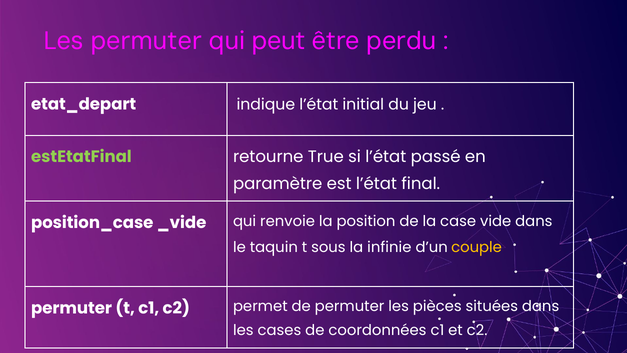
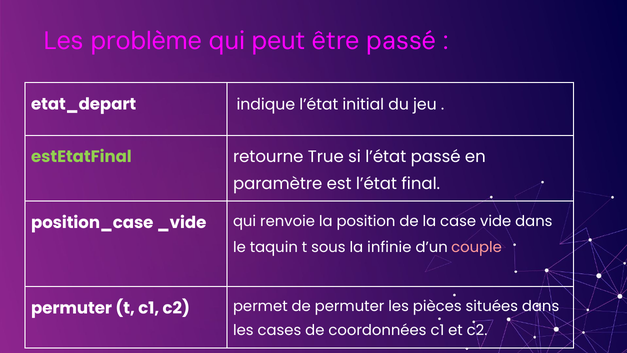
Les permuter: permuter -> problème
être perdu: perdu -> passé
couple colour: yellow -> pink
